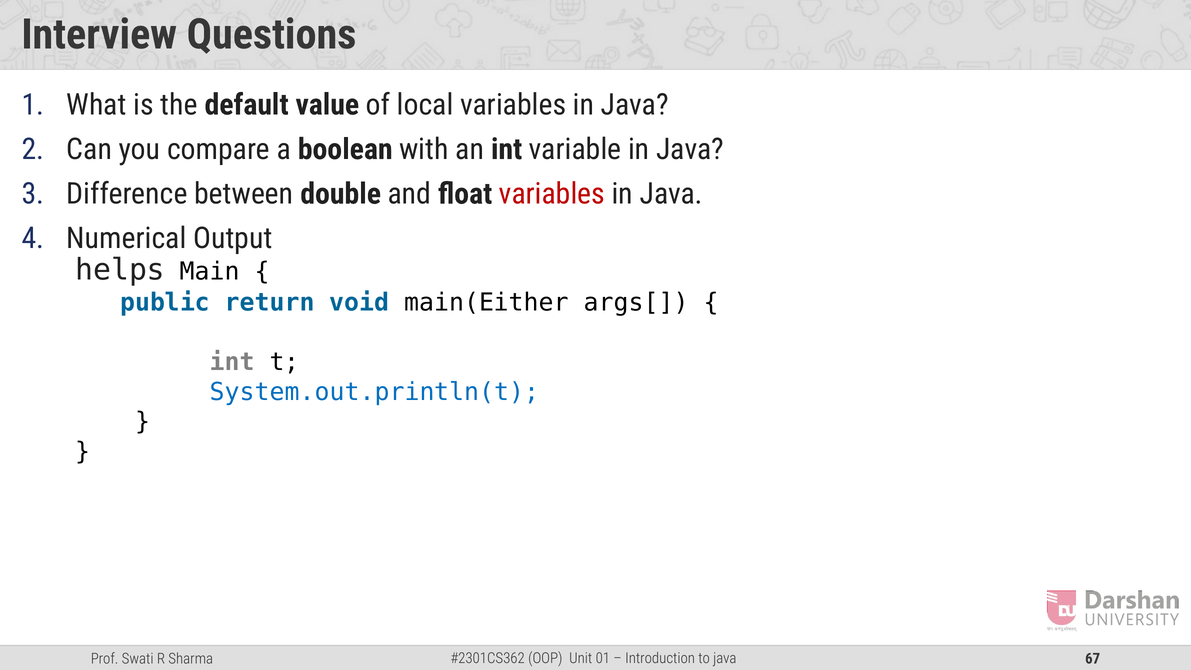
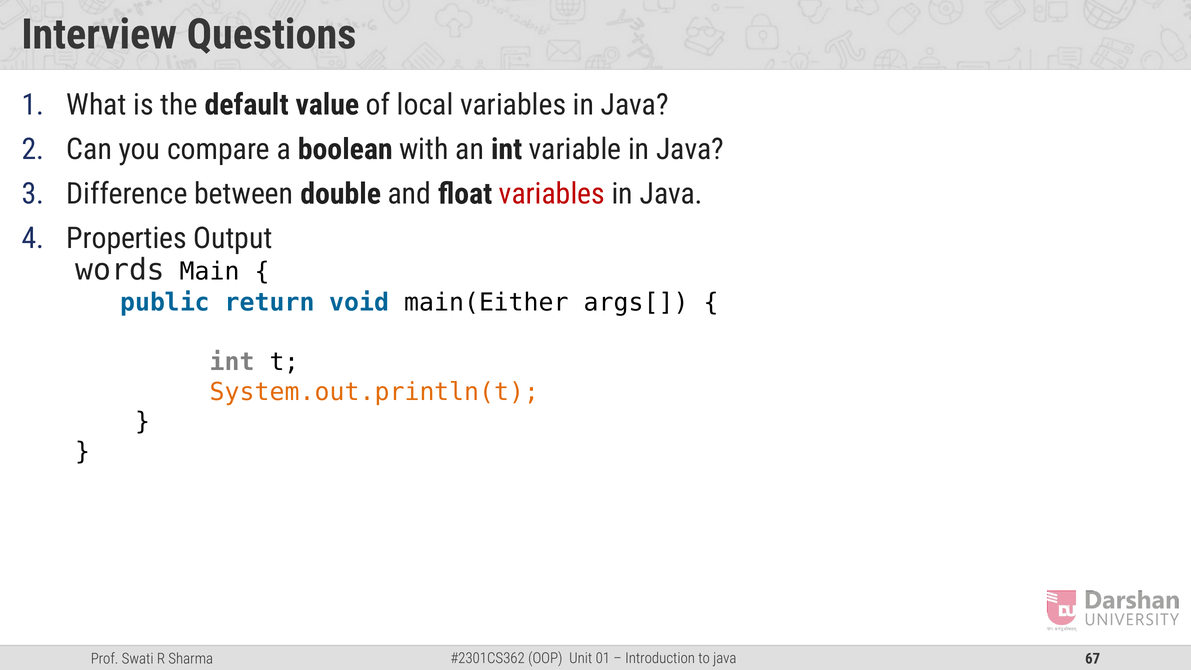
Numerical: Numerical -> Properties
helps: helps -> words
System.out.println(t colour: blue -> orange
